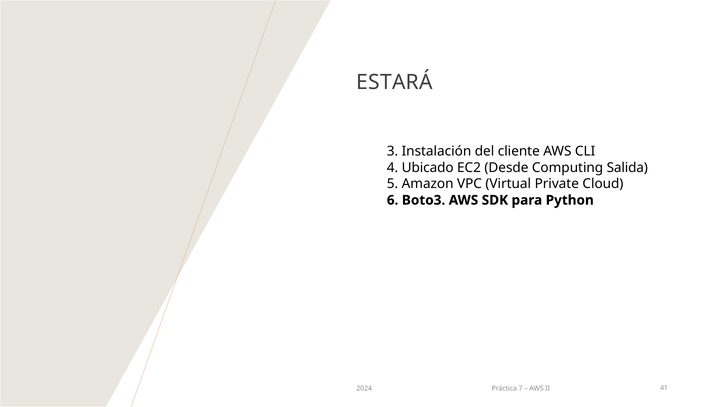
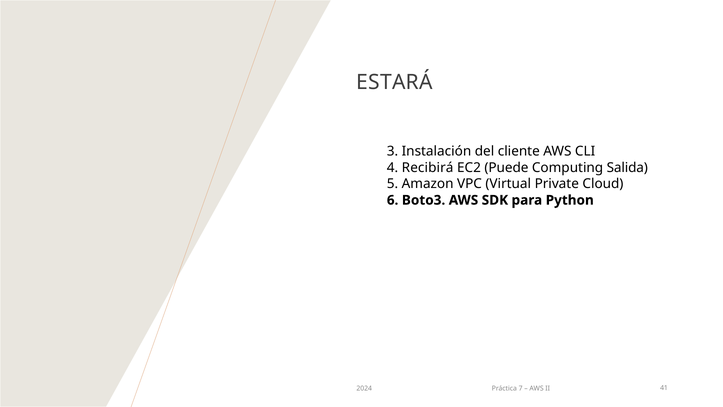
Ubicado: Ubicado -> Recibirá
Desde: Desde -> Puede
